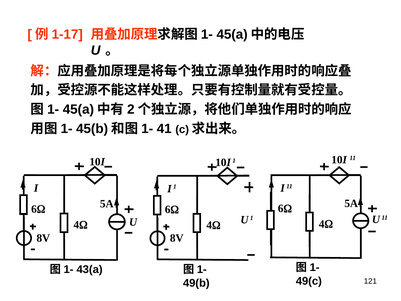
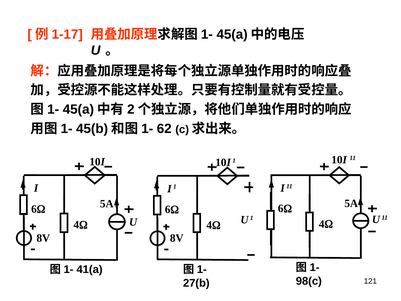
41: 41 -> 62
43(a: 43(a -> 41(a
49(c: 49(c -> 98(c
49(b: 49(b -> 27(b
